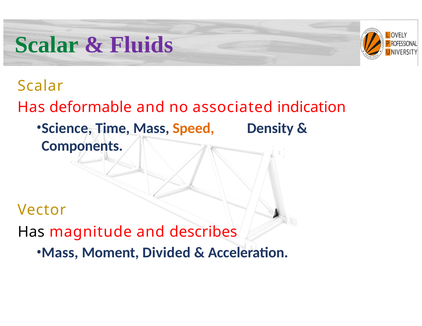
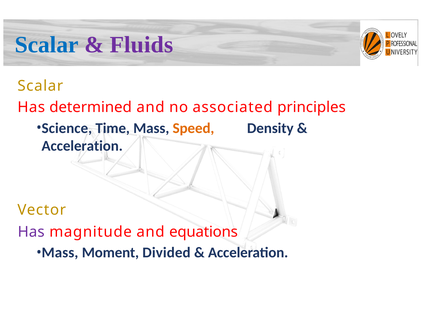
Scalar at (47, 45) colour: green -> blue
deformable: deformable -> determined
indication: indication -> principles
Components at (82, 146): Components -> Acceleration
Has at (31, 232) colour: black -> purple
describes: describes -> equations
